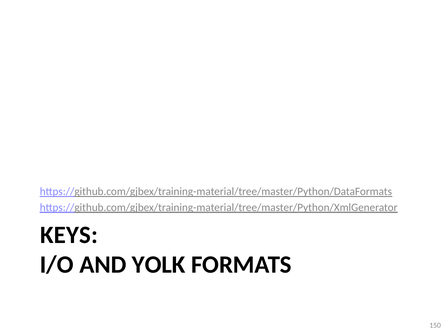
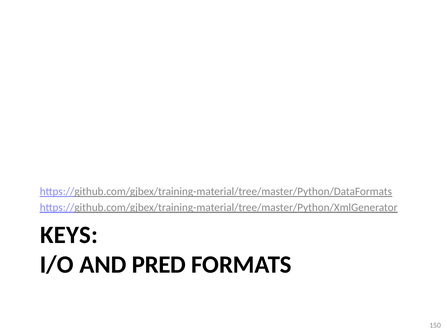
YOLK: YOLK -> PRED
